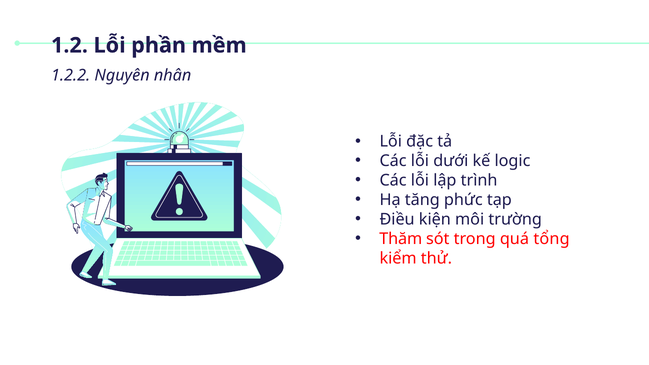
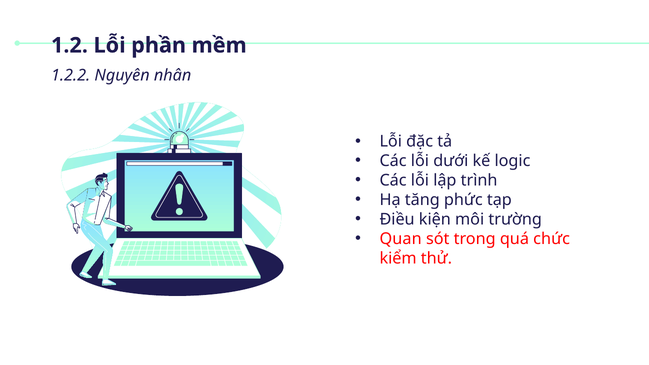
Thăm: Thăm -> Quan
tổng: tổng -> chức
